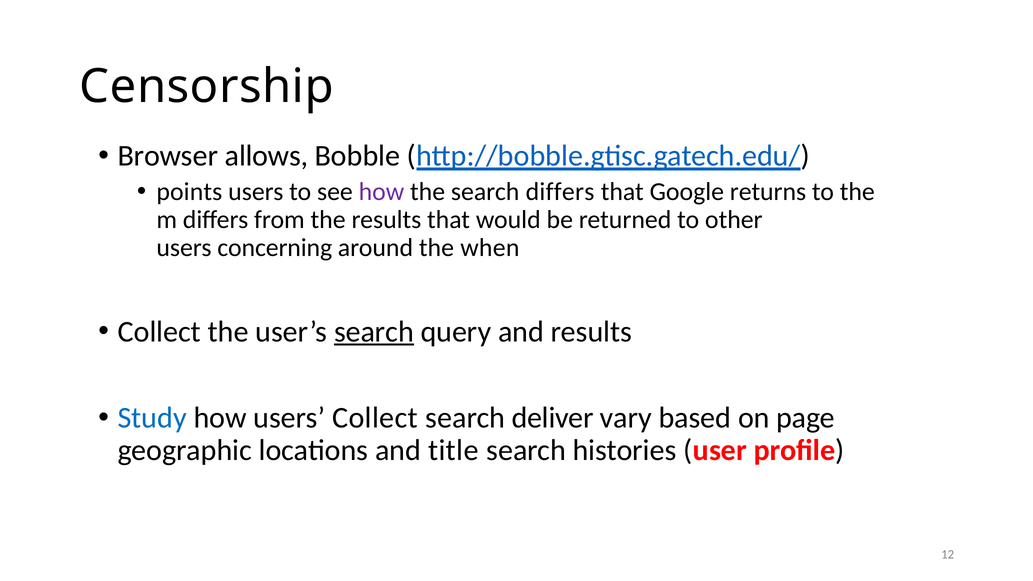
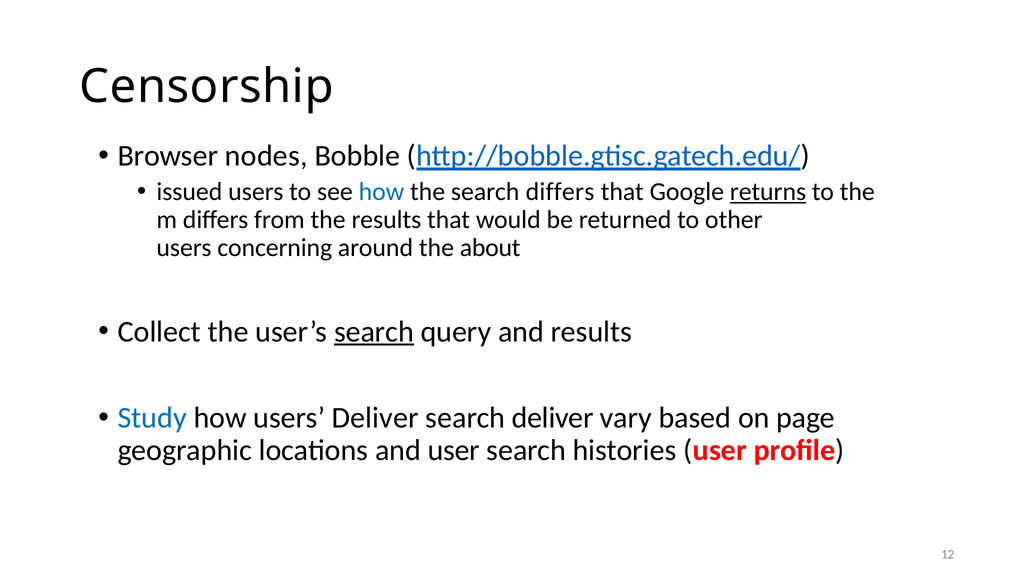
allows: allows -> nodes
points: points -> issued
how at (381, 192) colour: purple -> blue
returns underline: none -> present
when: when -> about
users Collect: Collect -> Deliver
and title: title -> user
